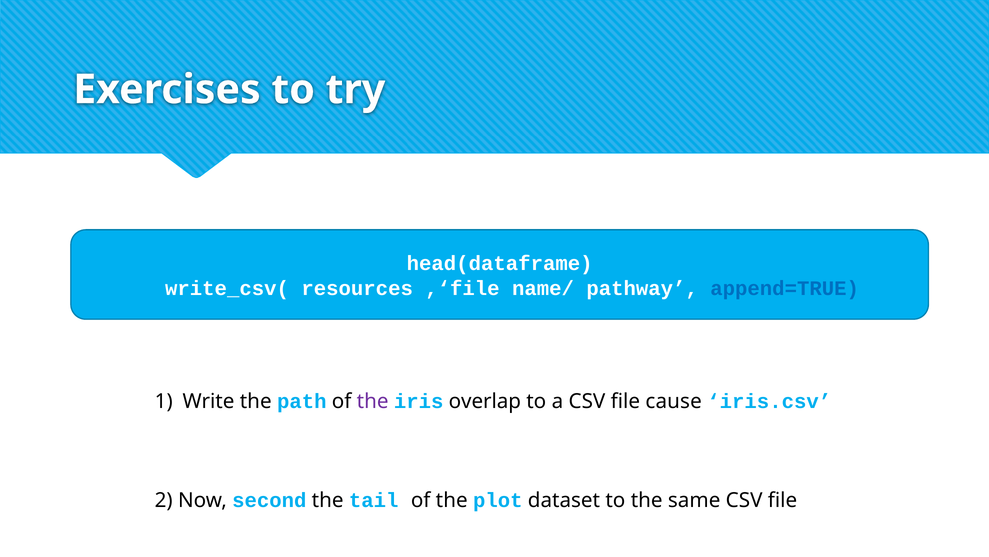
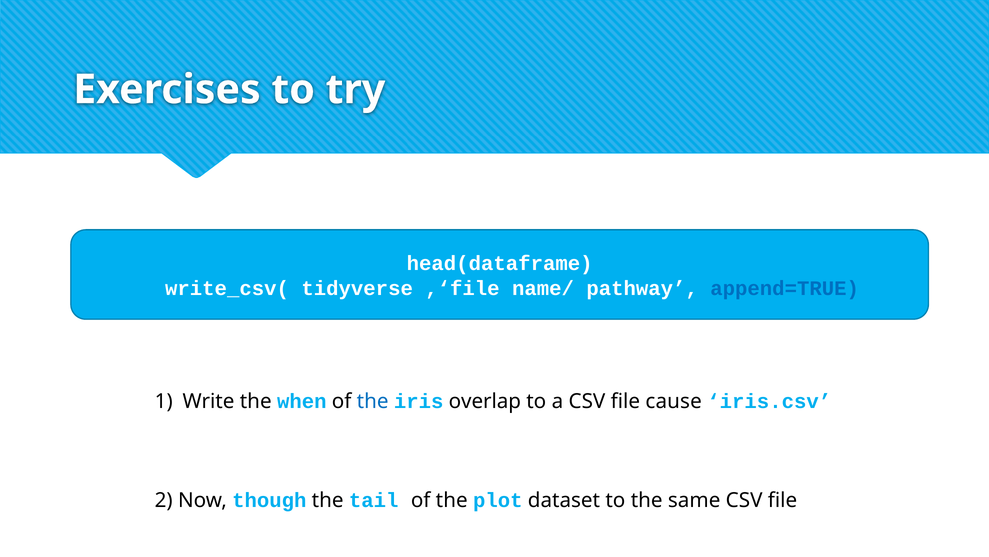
resources: resources -> tidyverse
path: path -> when
the at (373, 401) colour: purple -> blue
second: second -> though
